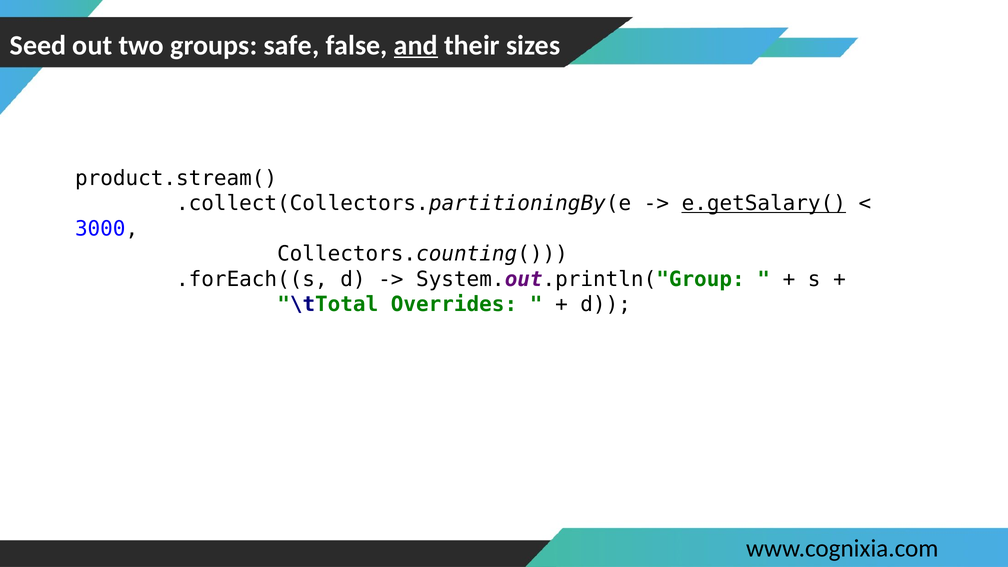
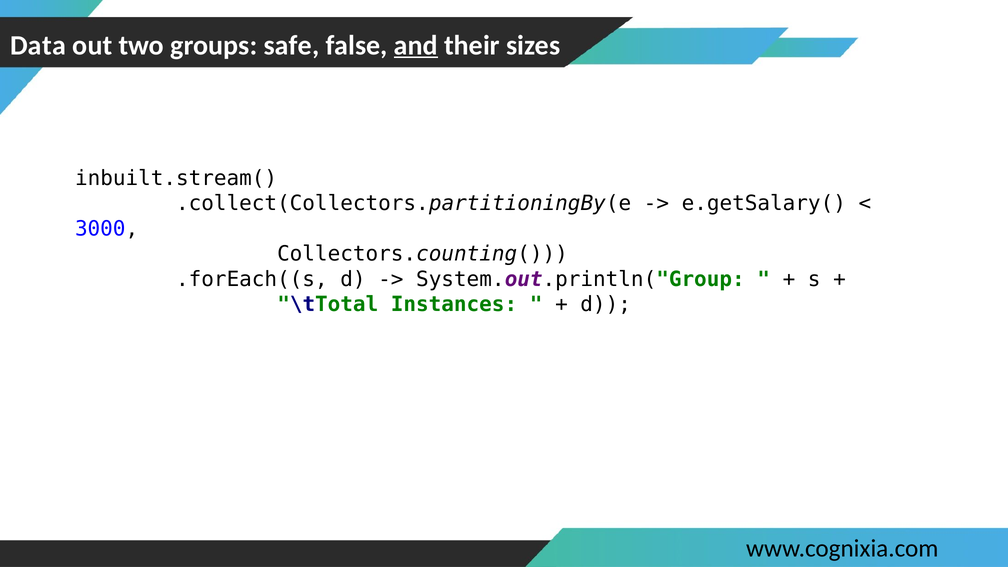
Seed: Seed -> Data
product.stream(: product.stream( -> inbuilt.stream(
e.getSalary( underline: present -> none
Overrides: Overrides -> Instances
